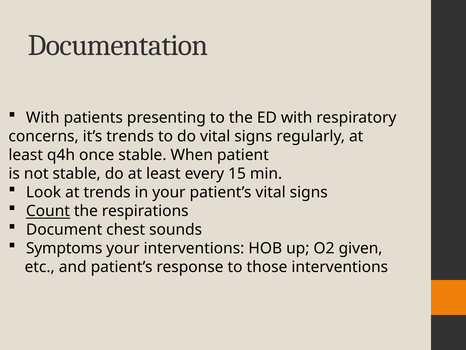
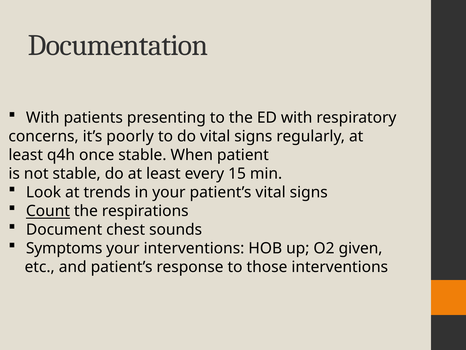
it’s trends: trends -> poorly
